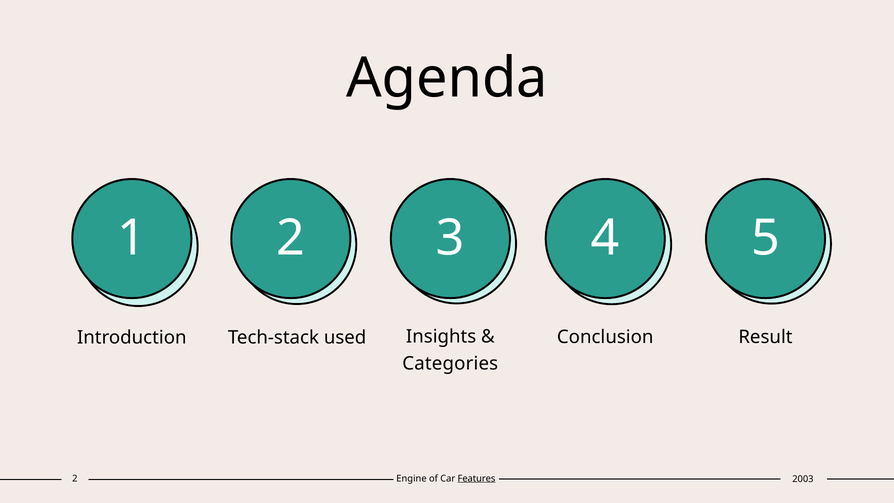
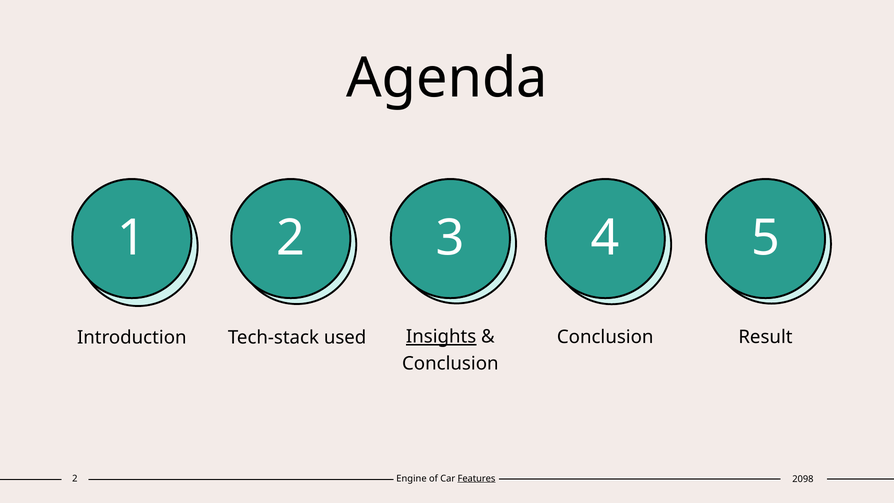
Insights underline: none -> present
Categories at (450, 363): Categories -> Conclusion
2003: 2003 -> 2098
